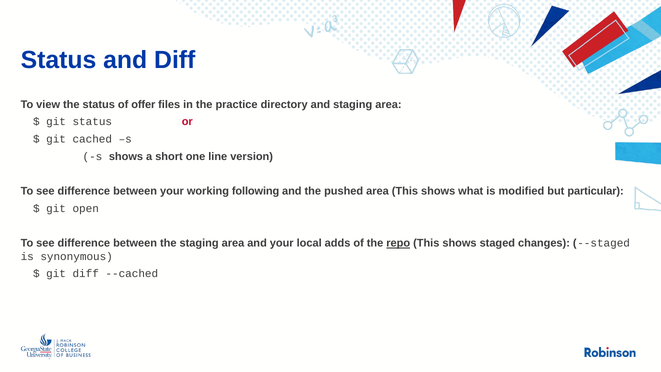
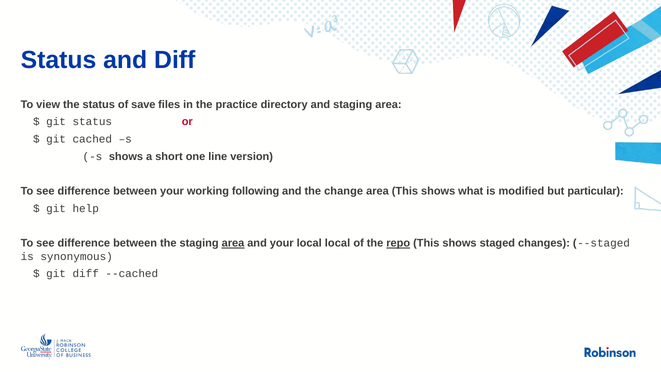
offer: offer -> save
pushed: pushed -> change
open: open -> help
area at (233, 243) underline: none -> present
local adds: adds -> local
